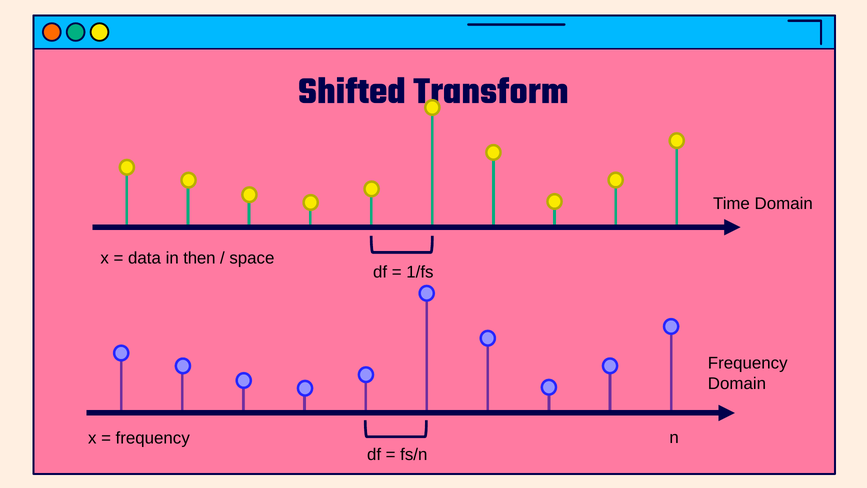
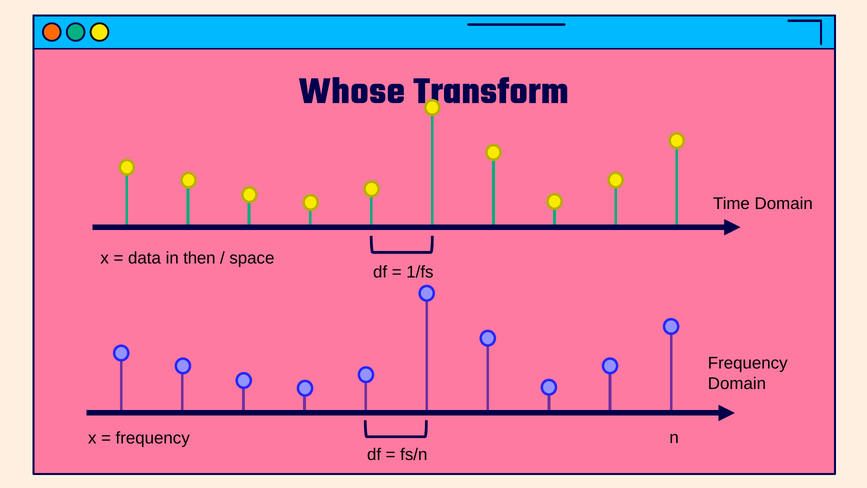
Shifted: Shifted -> Whose
